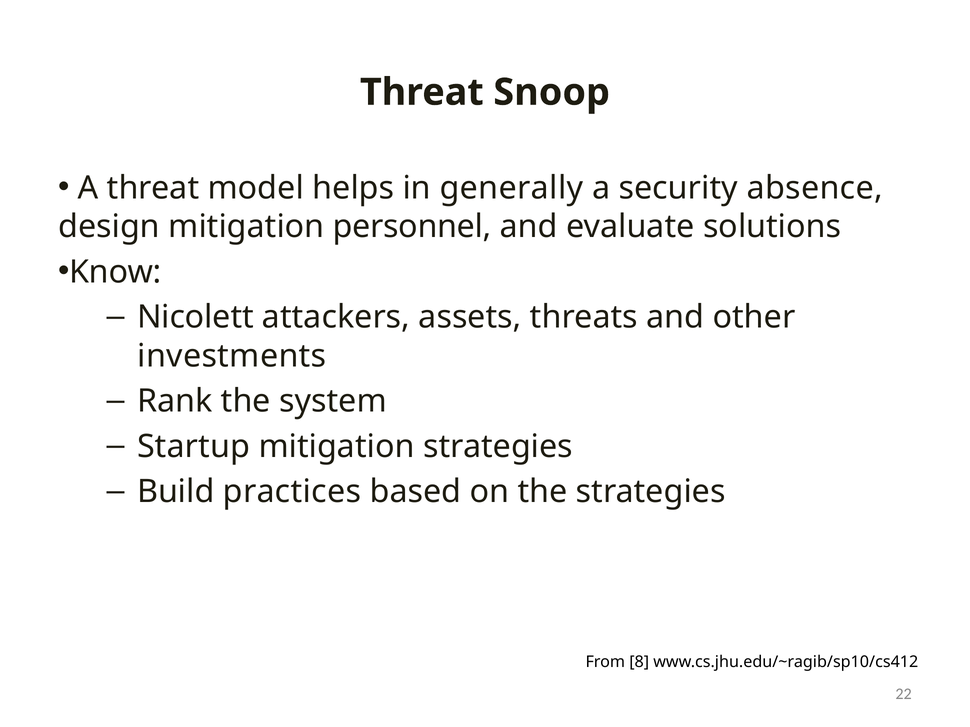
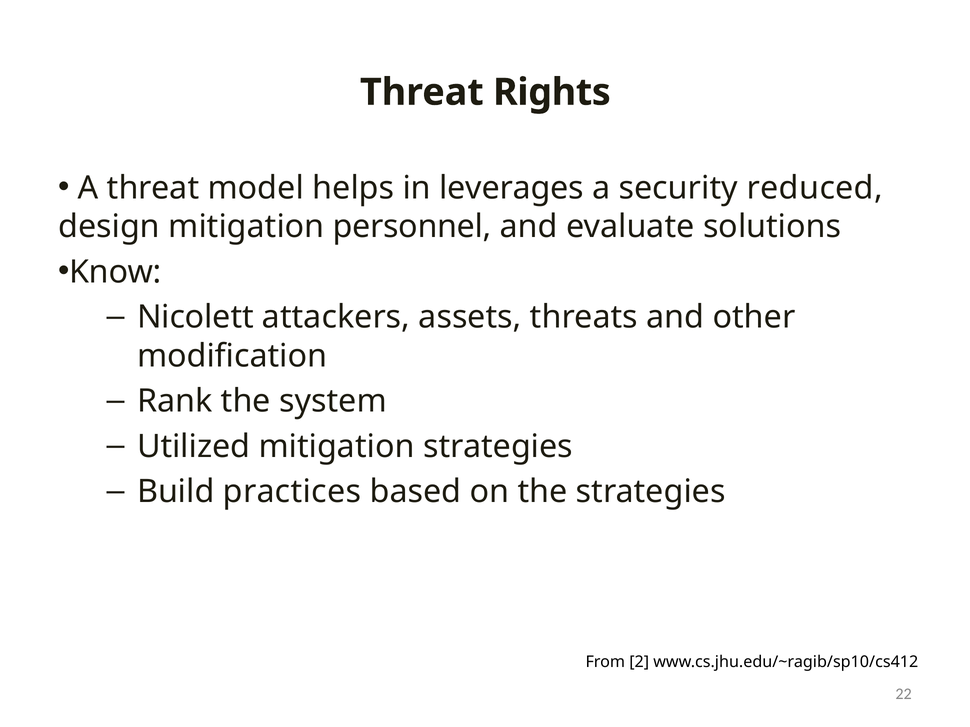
Snoop: Snoop -> Rights
generally: generally -> leverages
absence: absence -> reduced
investments: investments -> modification
Startup: Startup -> Utilized
8: 8 -> 2
